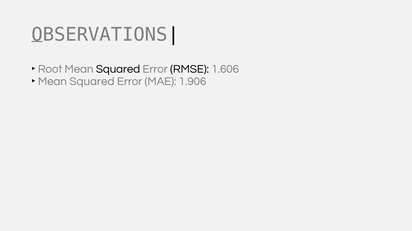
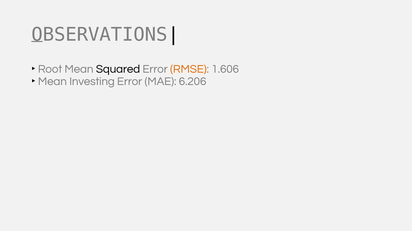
RMSE colour: black -> orange
Squared at (92, 82): Squared -> Investing
1.906: 1.906 -> 6.206
